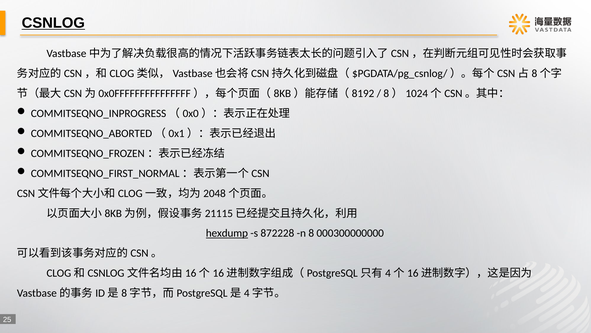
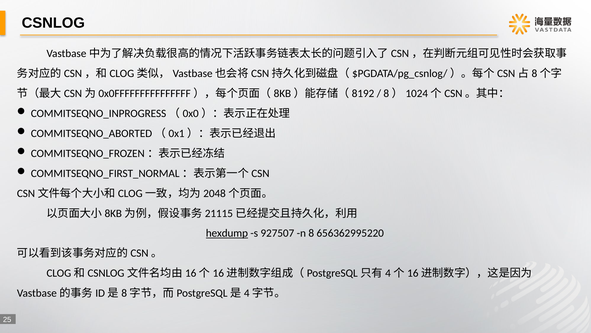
CSNLOG underline: present -> none
872228: 872228 -> 927507
000300000000: 000300000000 -> 656362995220
